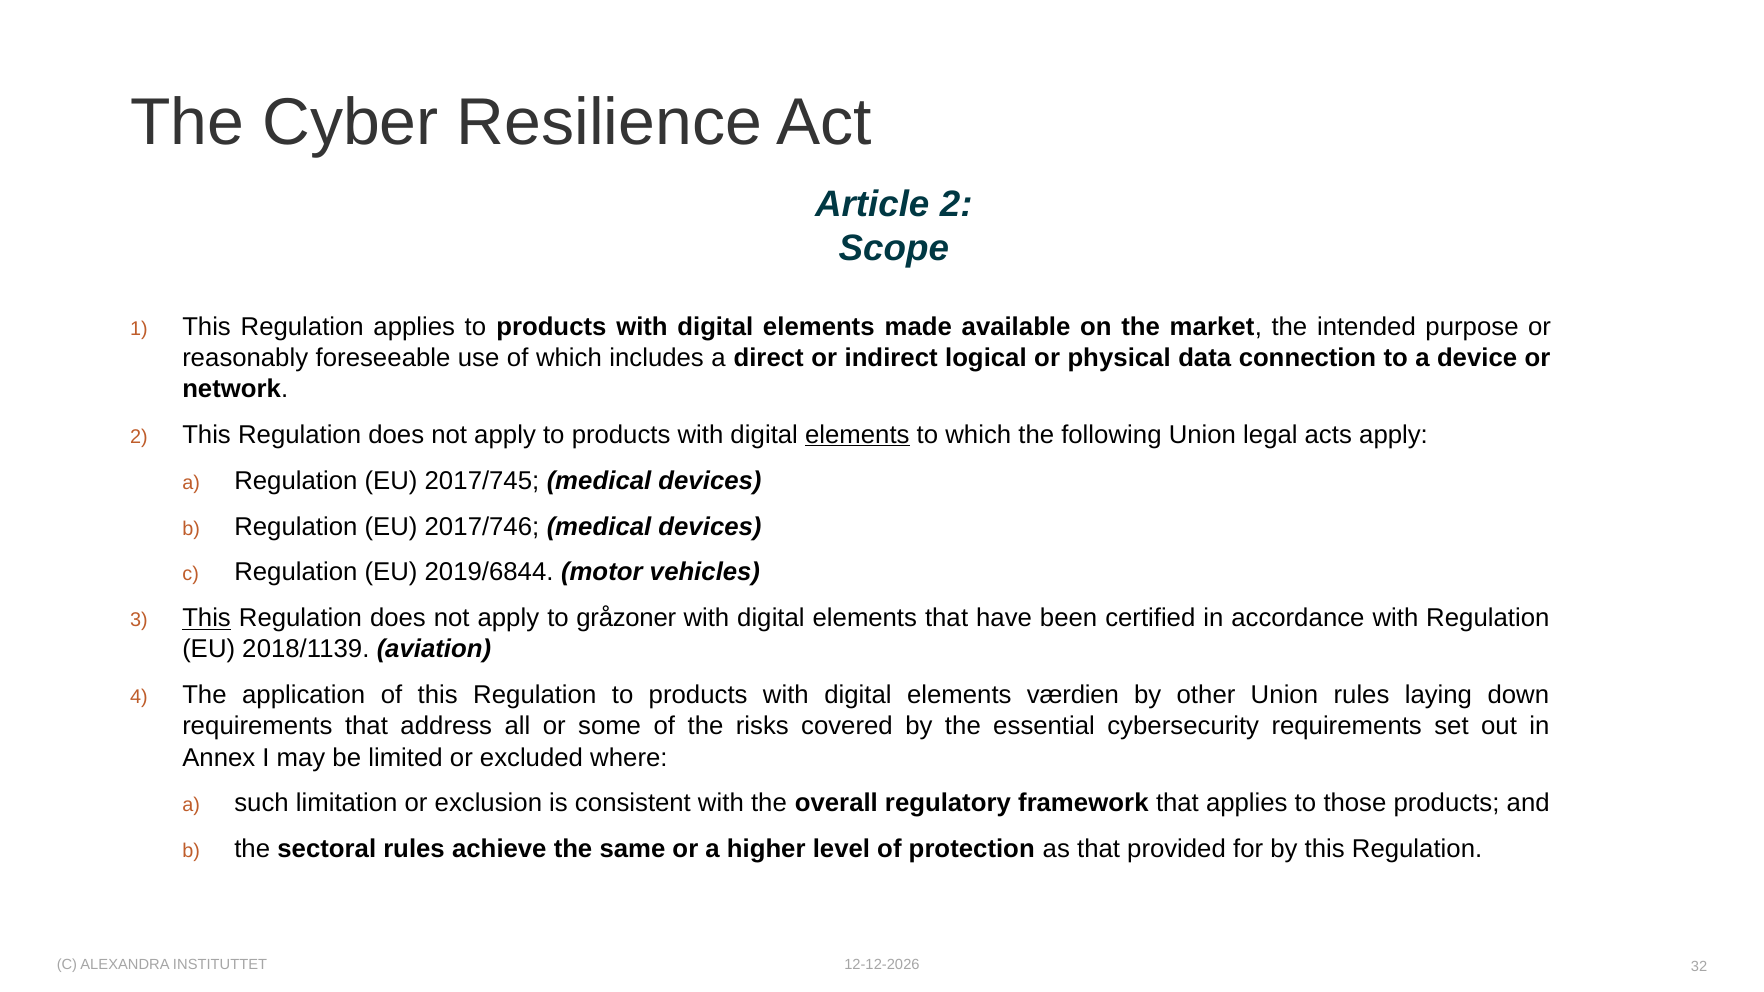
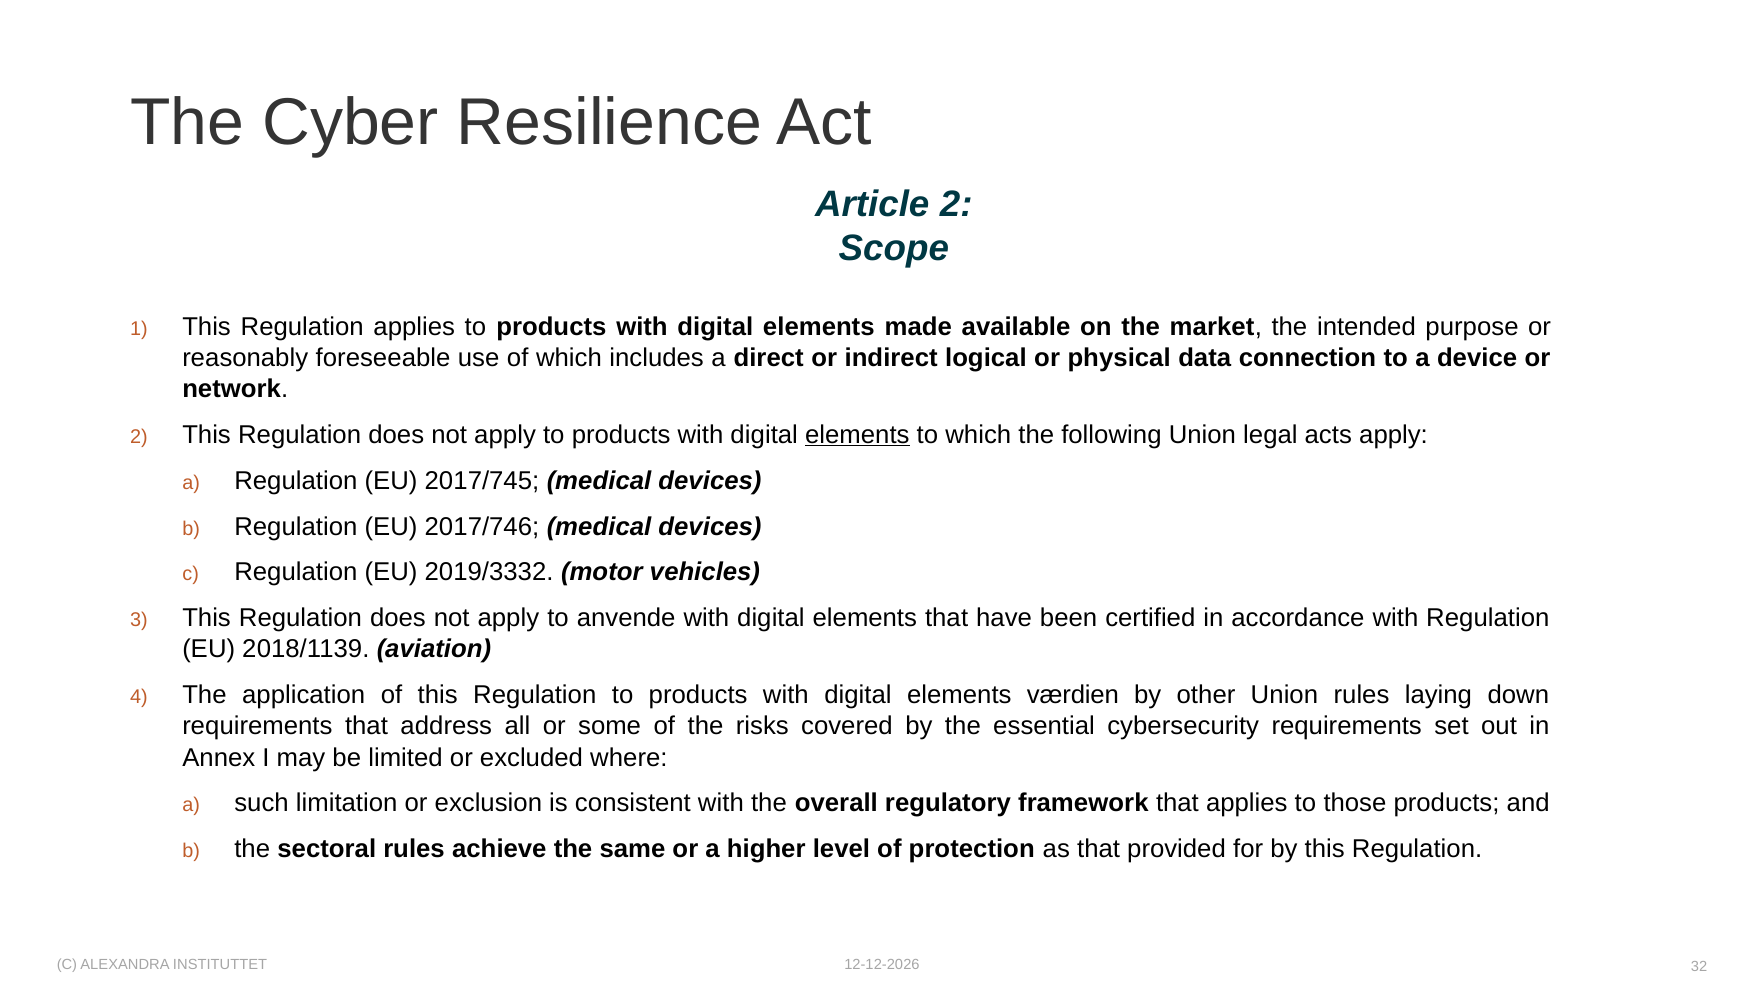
2019/6844: 2019/6844 -> 2019/3332
This at (207, 619) underline: present -> none
gråzoner: gråzoner -> anvende
